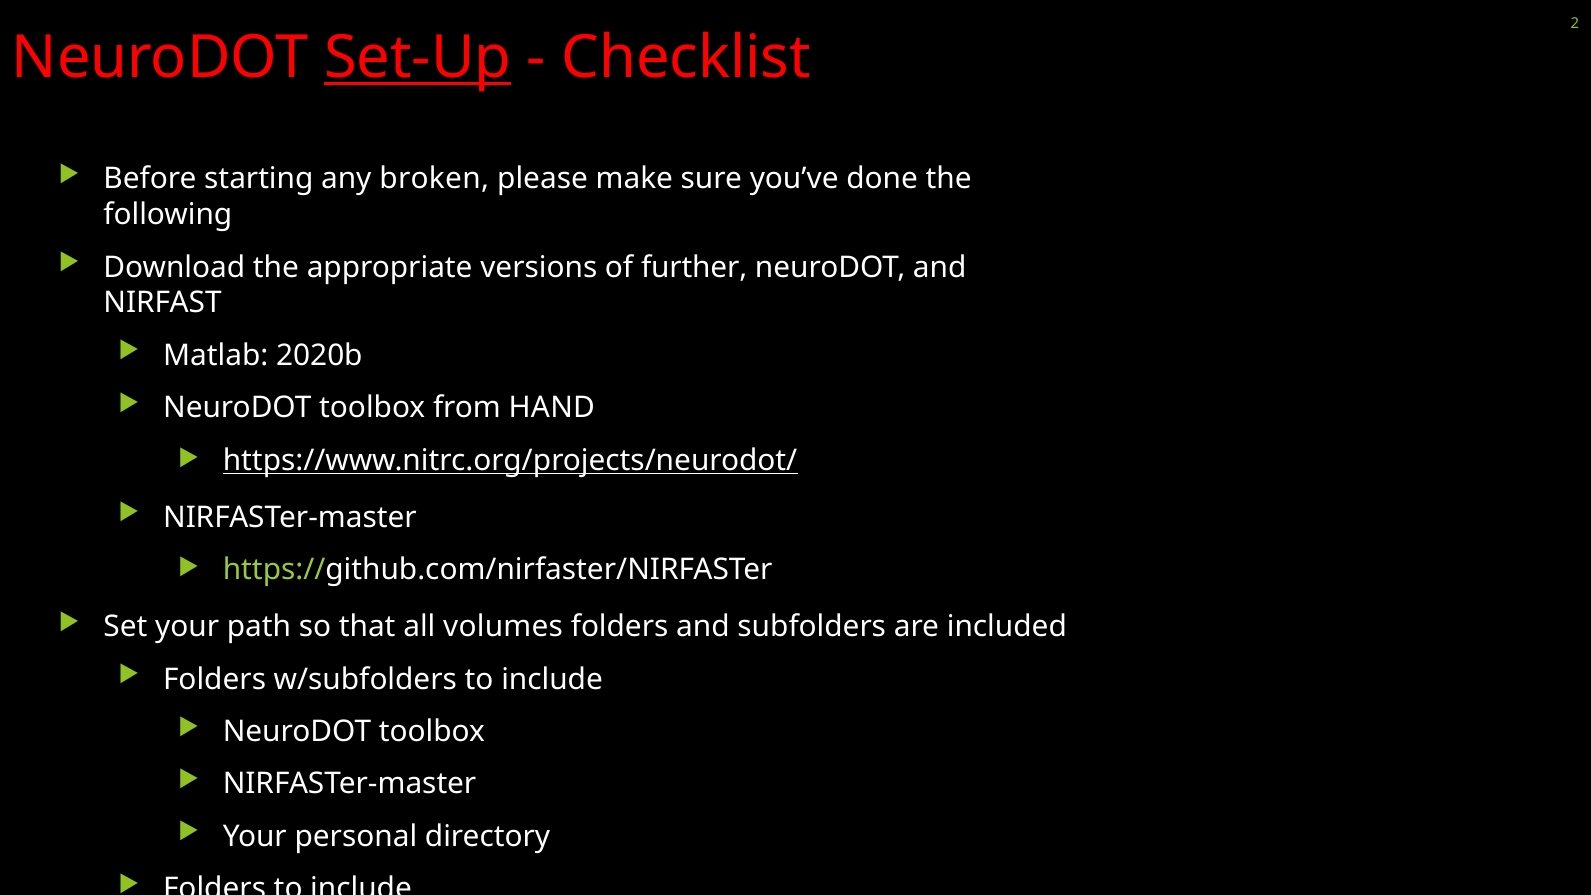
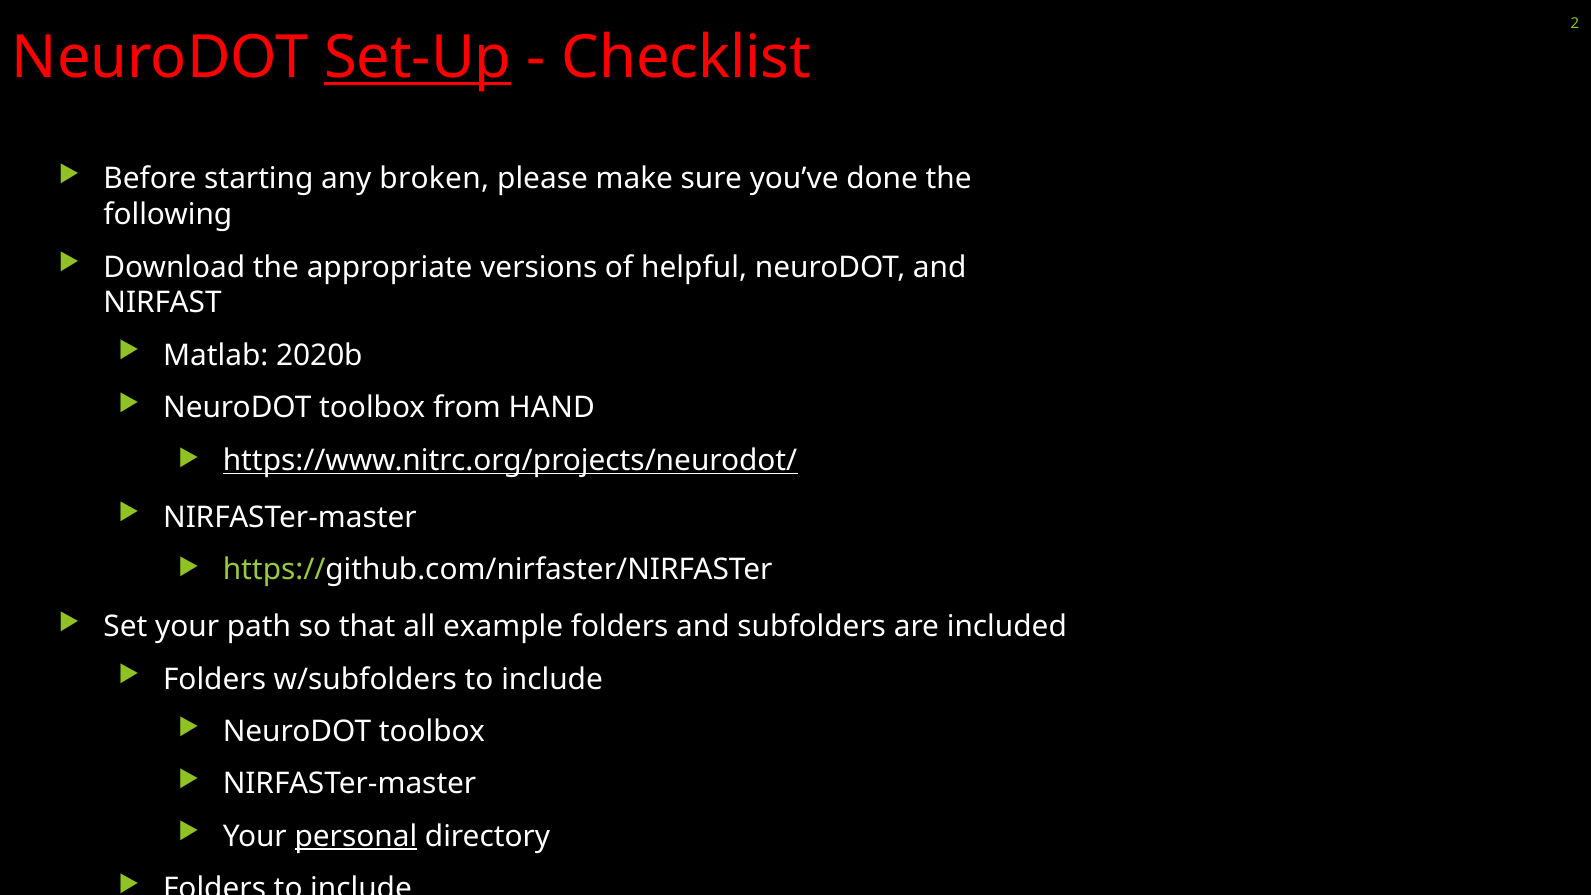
further: further -> helpful
volumes: volumes -> example
personal underline: none -> present
